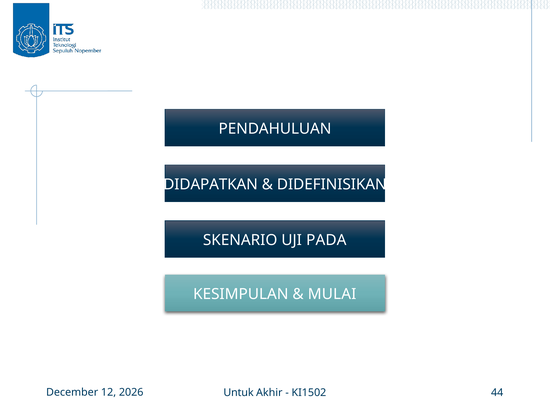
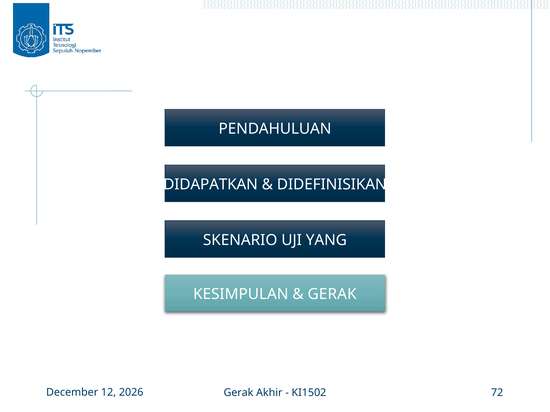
PADA: PADA -> YANG
MULAI at (332, 294): MULAI -> GERAK
Untuk at (239, 393): Untuk -> Gerak
44: 44 -> 72
